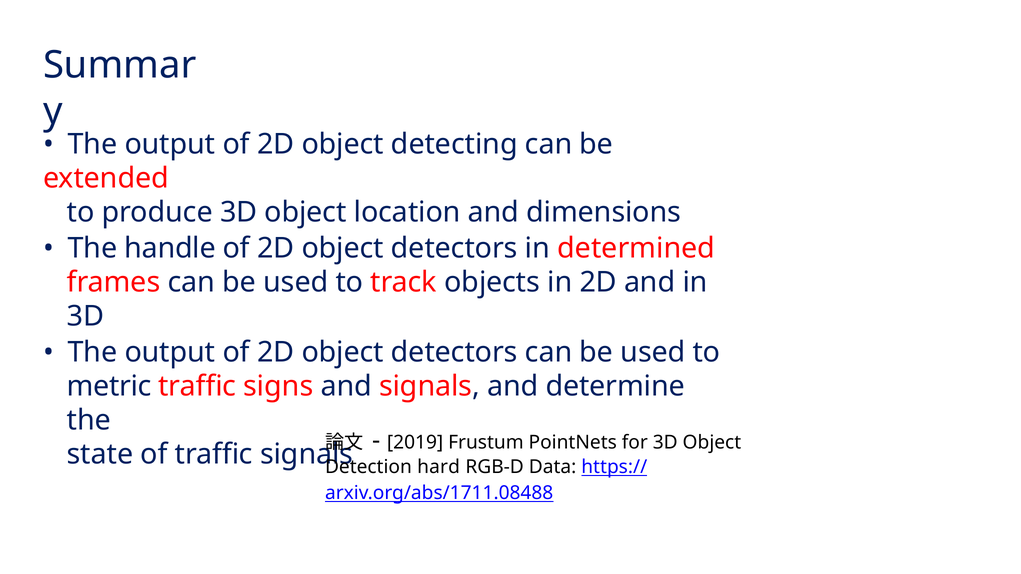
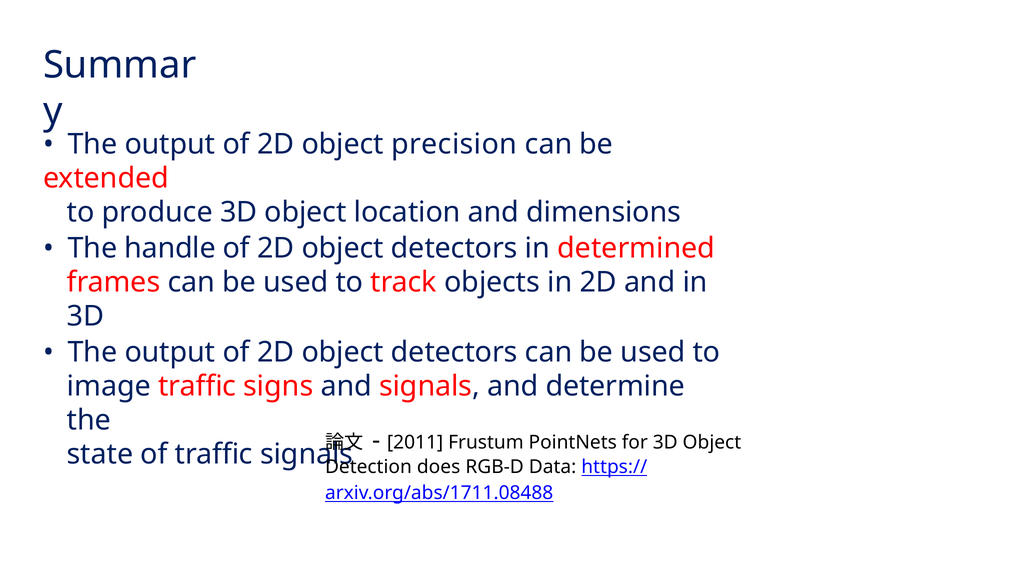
detecting: detecting -> precision
metric: metric -> image
2019: 2019 -> 2011
hard: hard -> does
